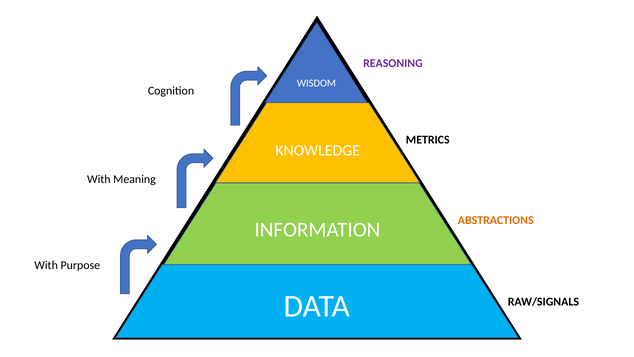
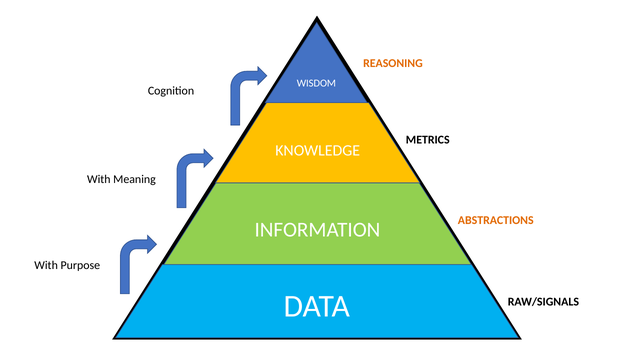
REASONING colour: purple -> orange
